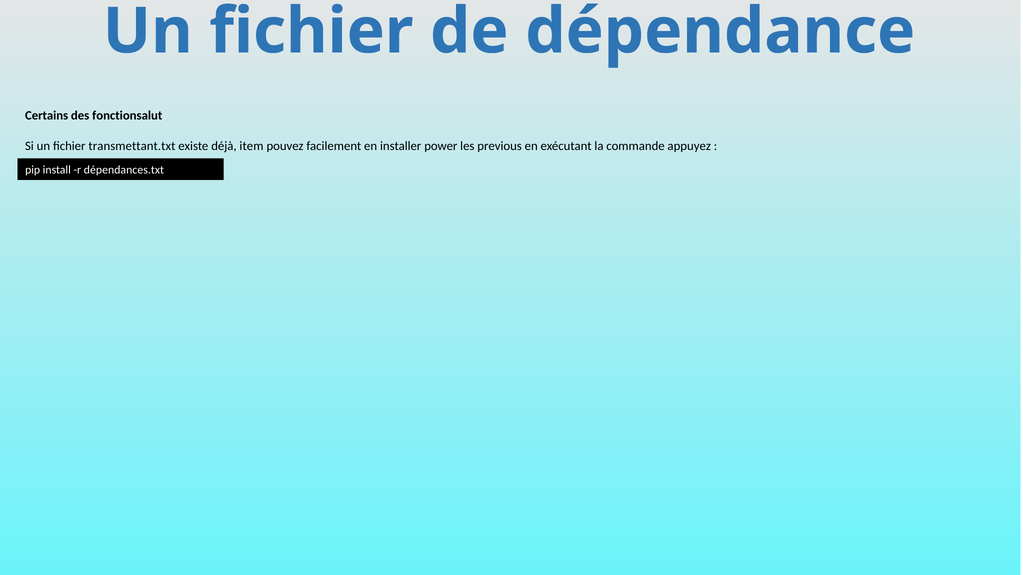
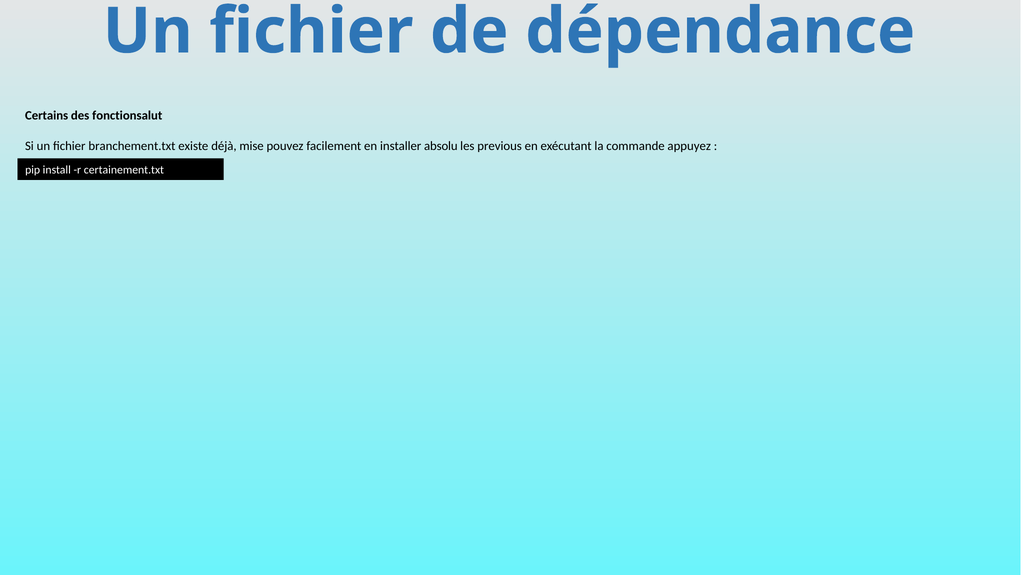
transmettant.txt: transmettant.txt -> branchement.txt
item: item -> mise
power: power -> absolu
dépendances.txt: dépendances.txt -> certainement.txt
